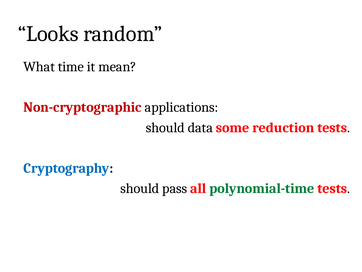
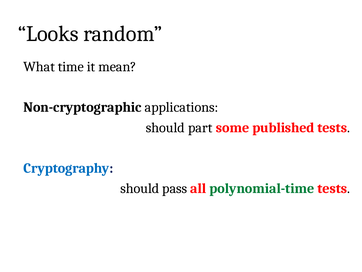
Non-cryptographic colour: red -> black
data: data -> part
reduction: reduction -> published
